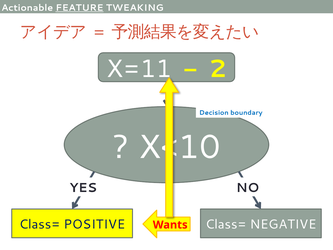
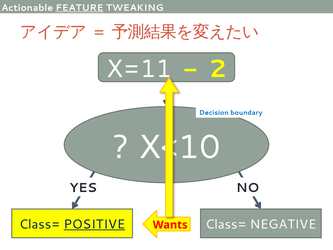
POSITIVE underline: none -> present
